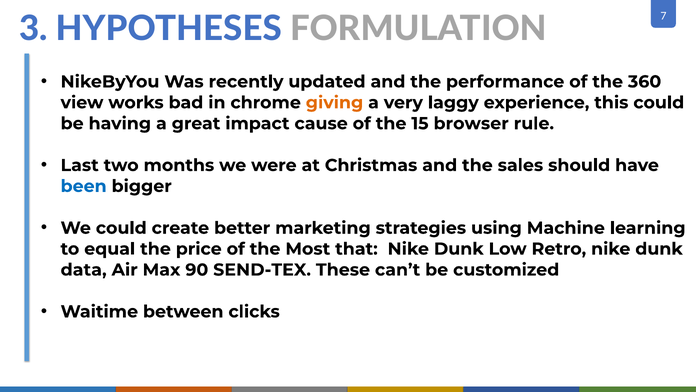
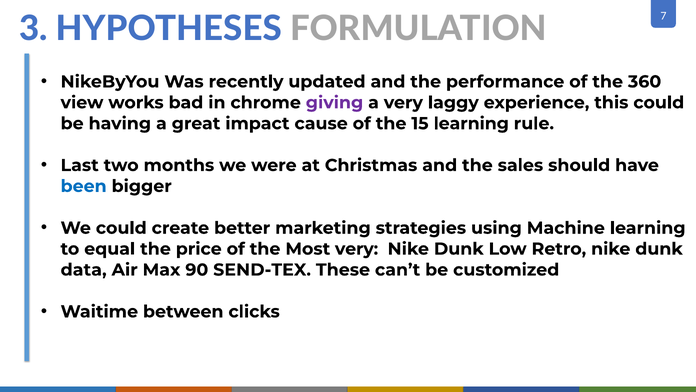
giving colour: orange -> purple
15 browser: browser -> learning
Most that: that -> very
